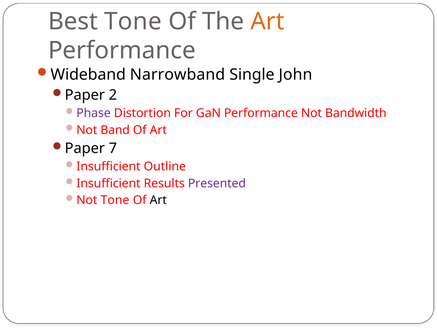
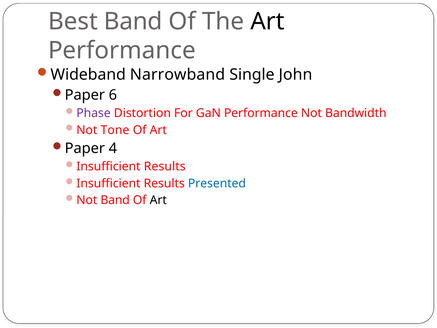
Best Tone: Tone -> Band
Art at (268, 21) colour: orange -> black
2: 2 -> 6
Band: Band -> Tone
7: 7 -> 4
Outline at (165, 166): Outline -> Results
Presented colour: purple -> blue
Not Tone: Tone -> Band
